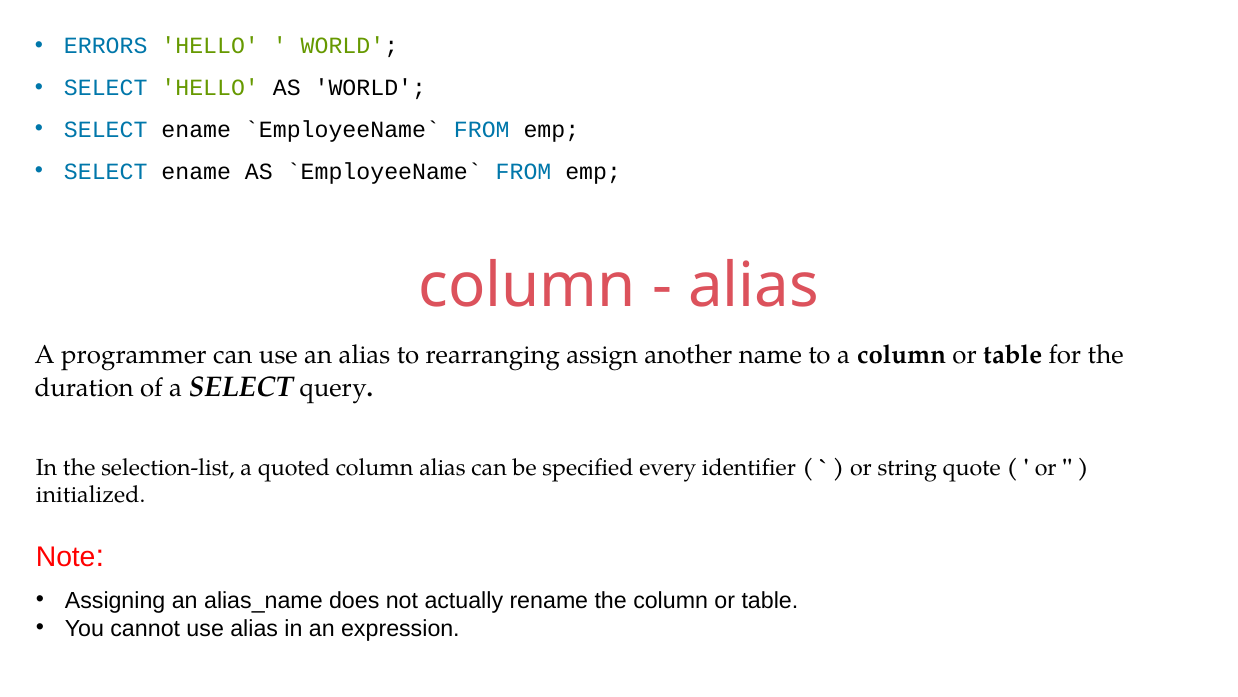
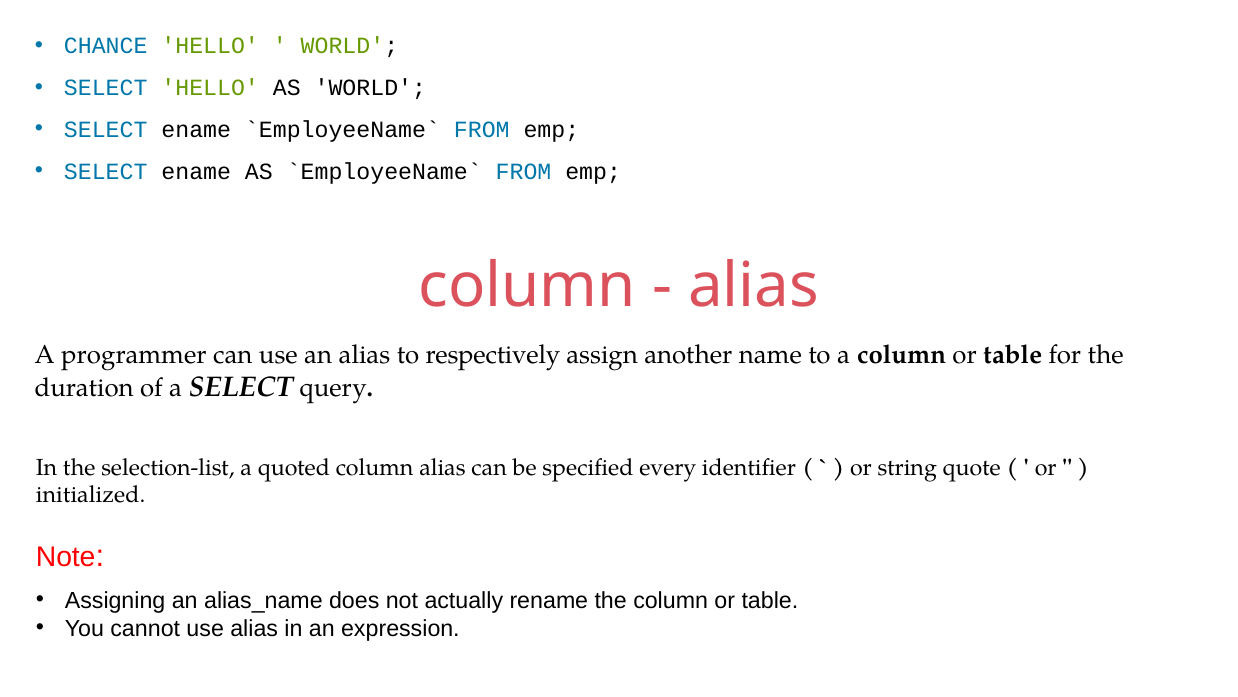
ERRORS: ERRORS -> CHANCE
rearranging: rearranging -> respectively
